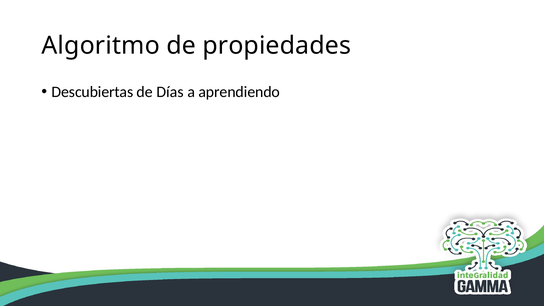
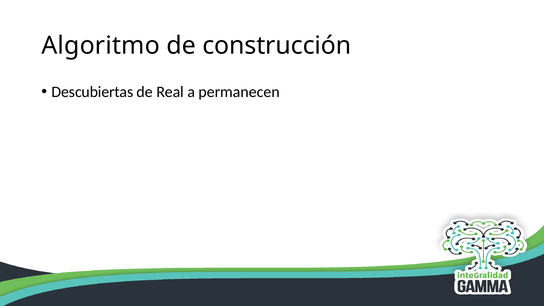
propiedades: propiedades -> construcción
Días: Días -> Real
aprendiendo: aprendiendo -> permanecen
